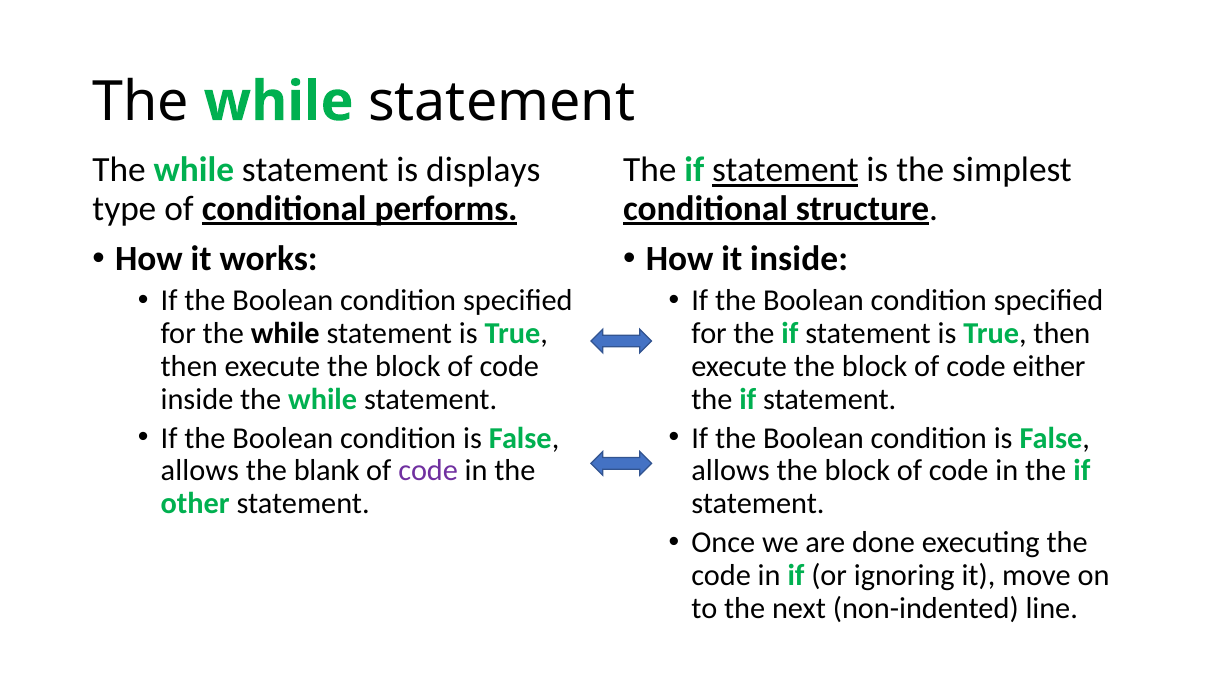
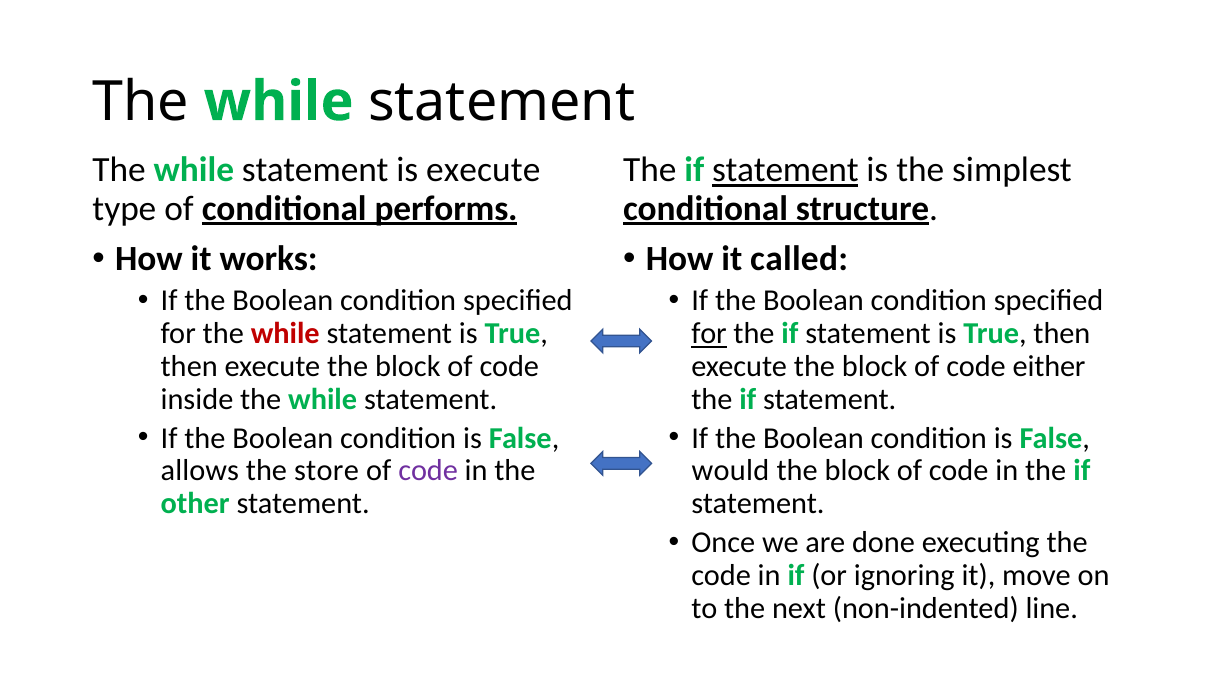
is displays: displays -> execute
it inside: inside -> called
while at (285, 334) colour: black -> red
for at (709, 334) underline: none -> present
blank: blank -> store
allows at (731, 471): allows -> would
